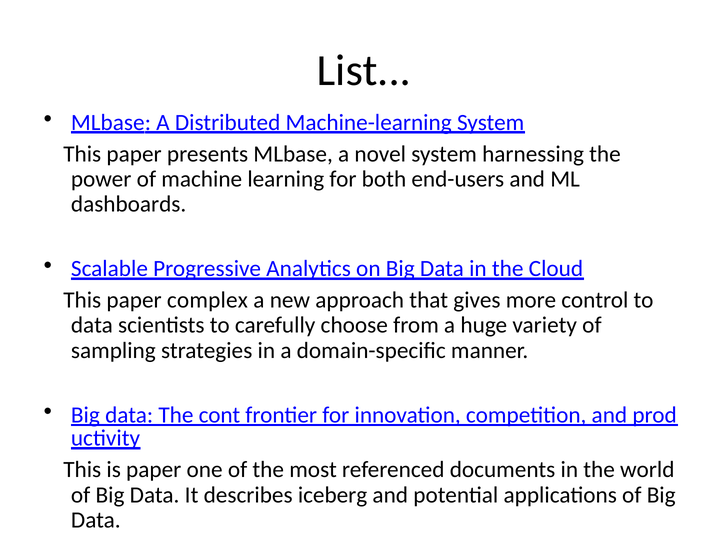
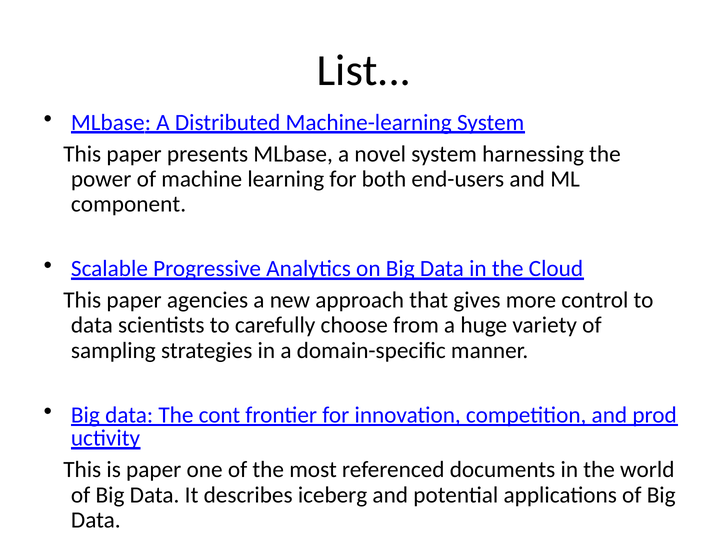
dashboards: dashboards -> component
complex: complex -> agencies
